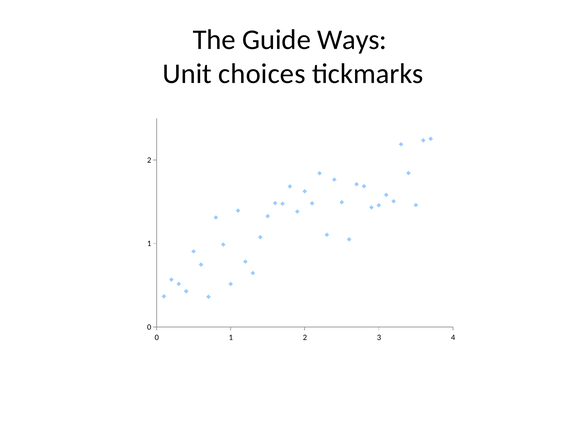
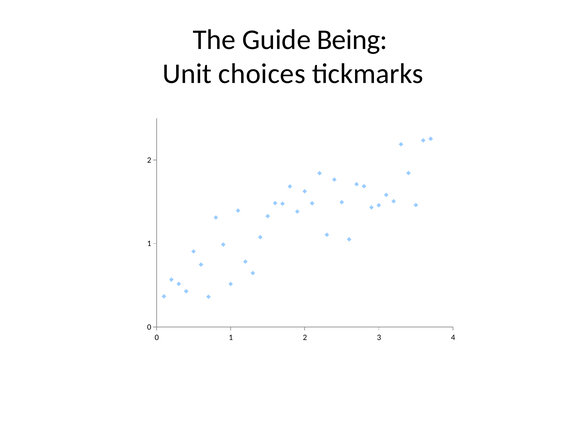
Ways: Ways -> Being
